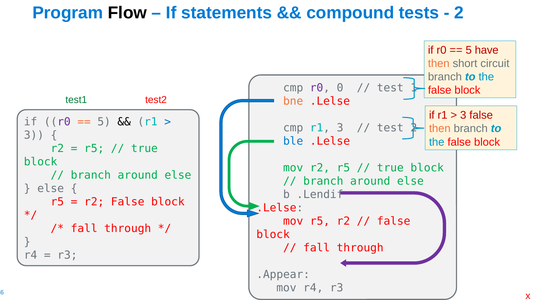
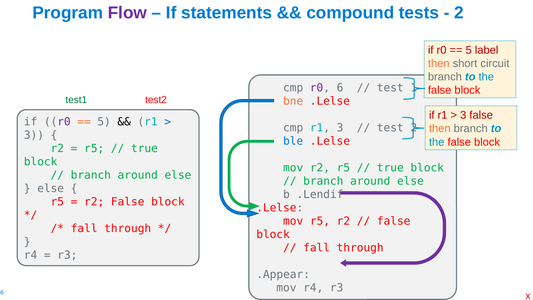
Flow colour: black -> purple
have: have -> label
0: 0 -> 6
